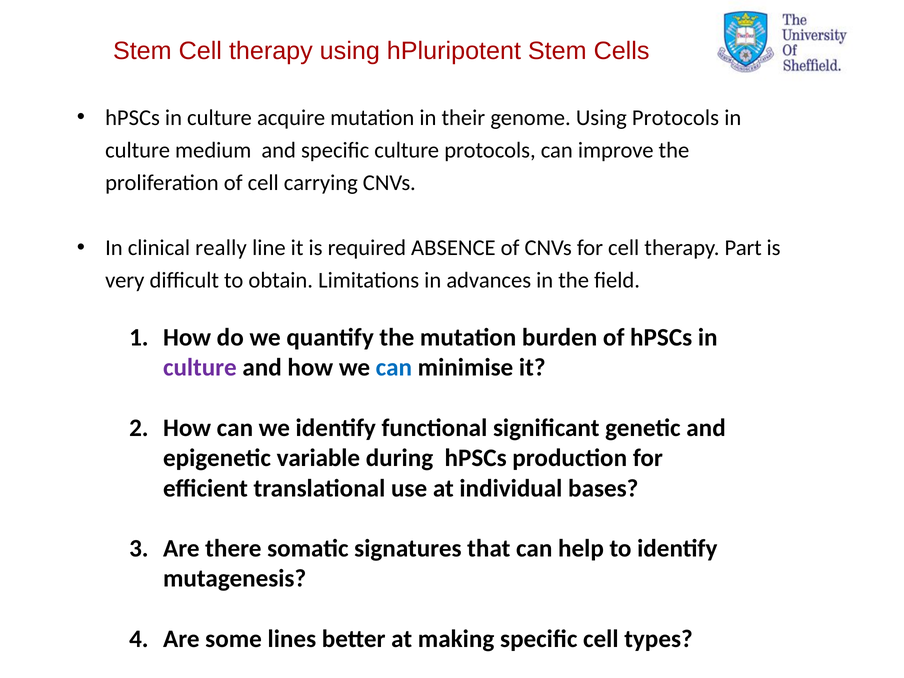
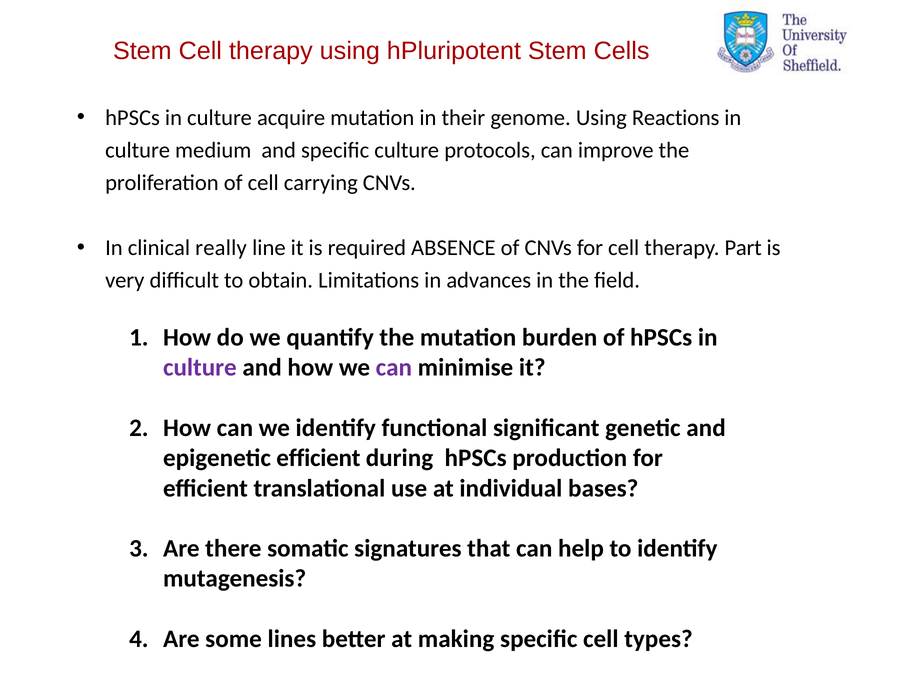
Using Protocols: Protocols -> Reactions
can at (394, 368) colour: blue -> purple
epigenetic variable: variable -> efficient
